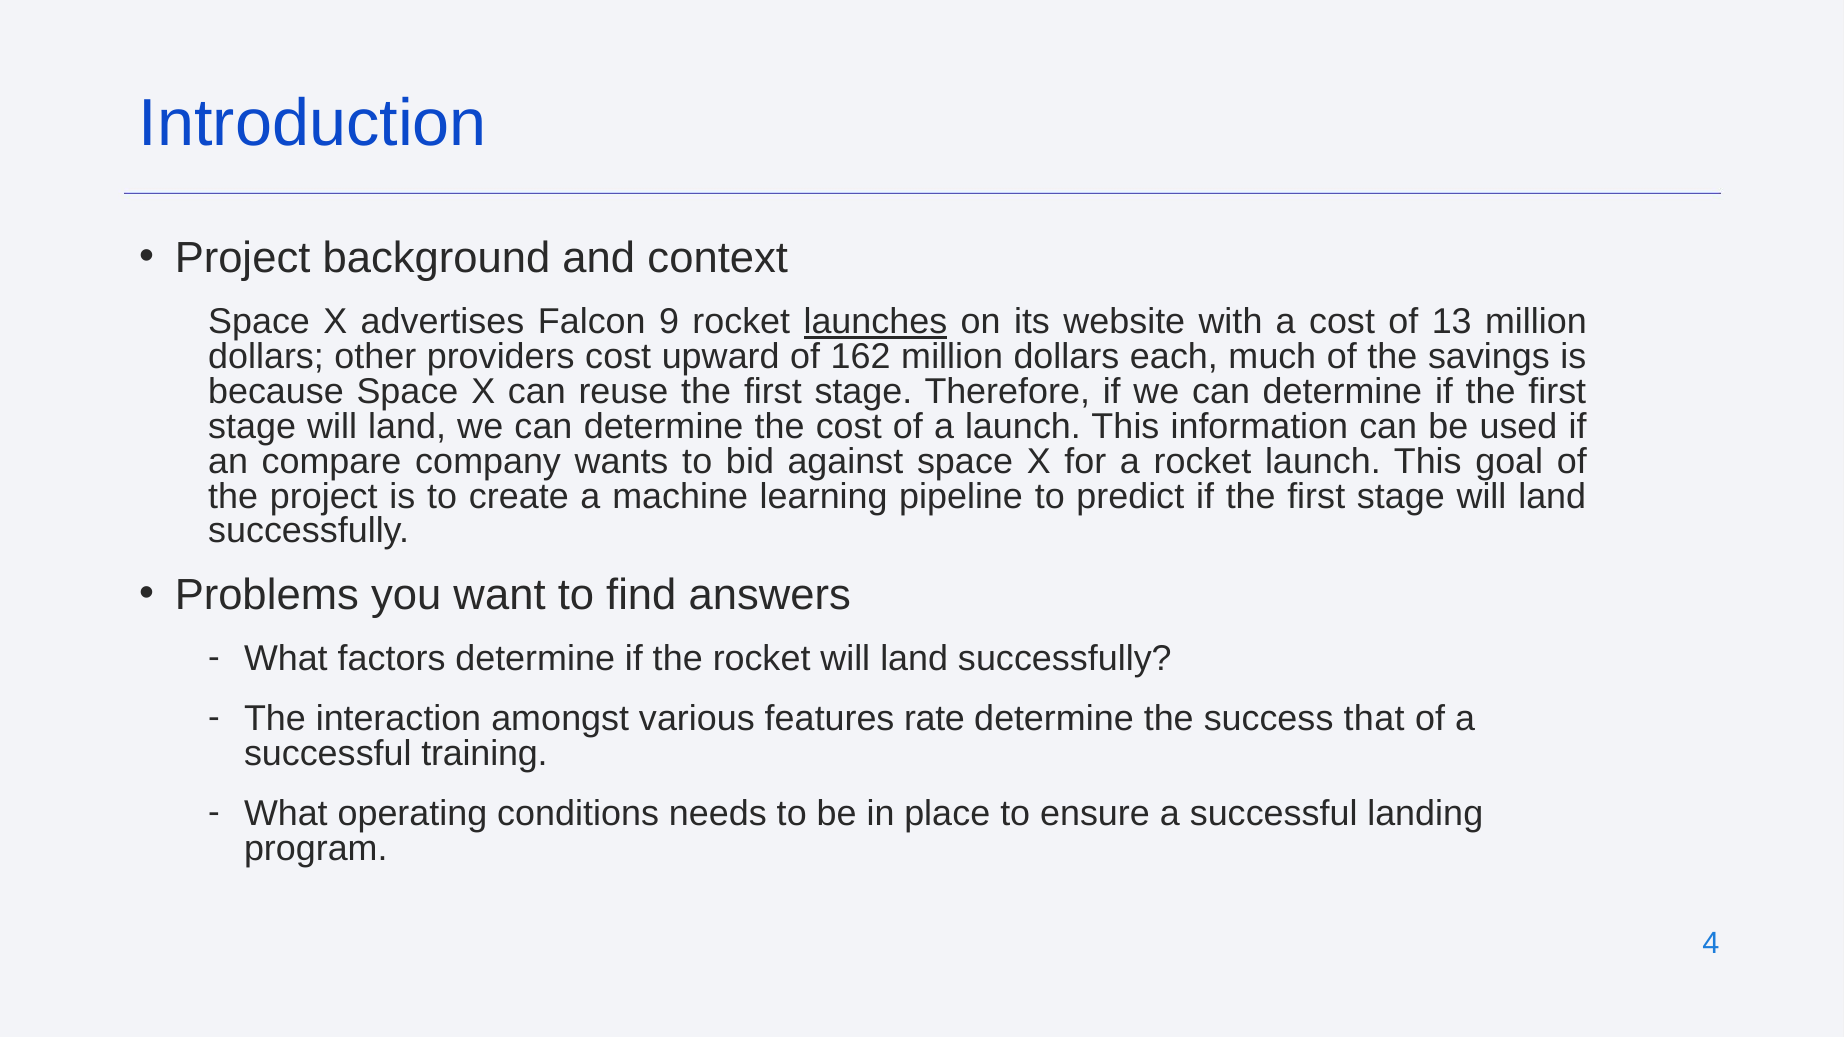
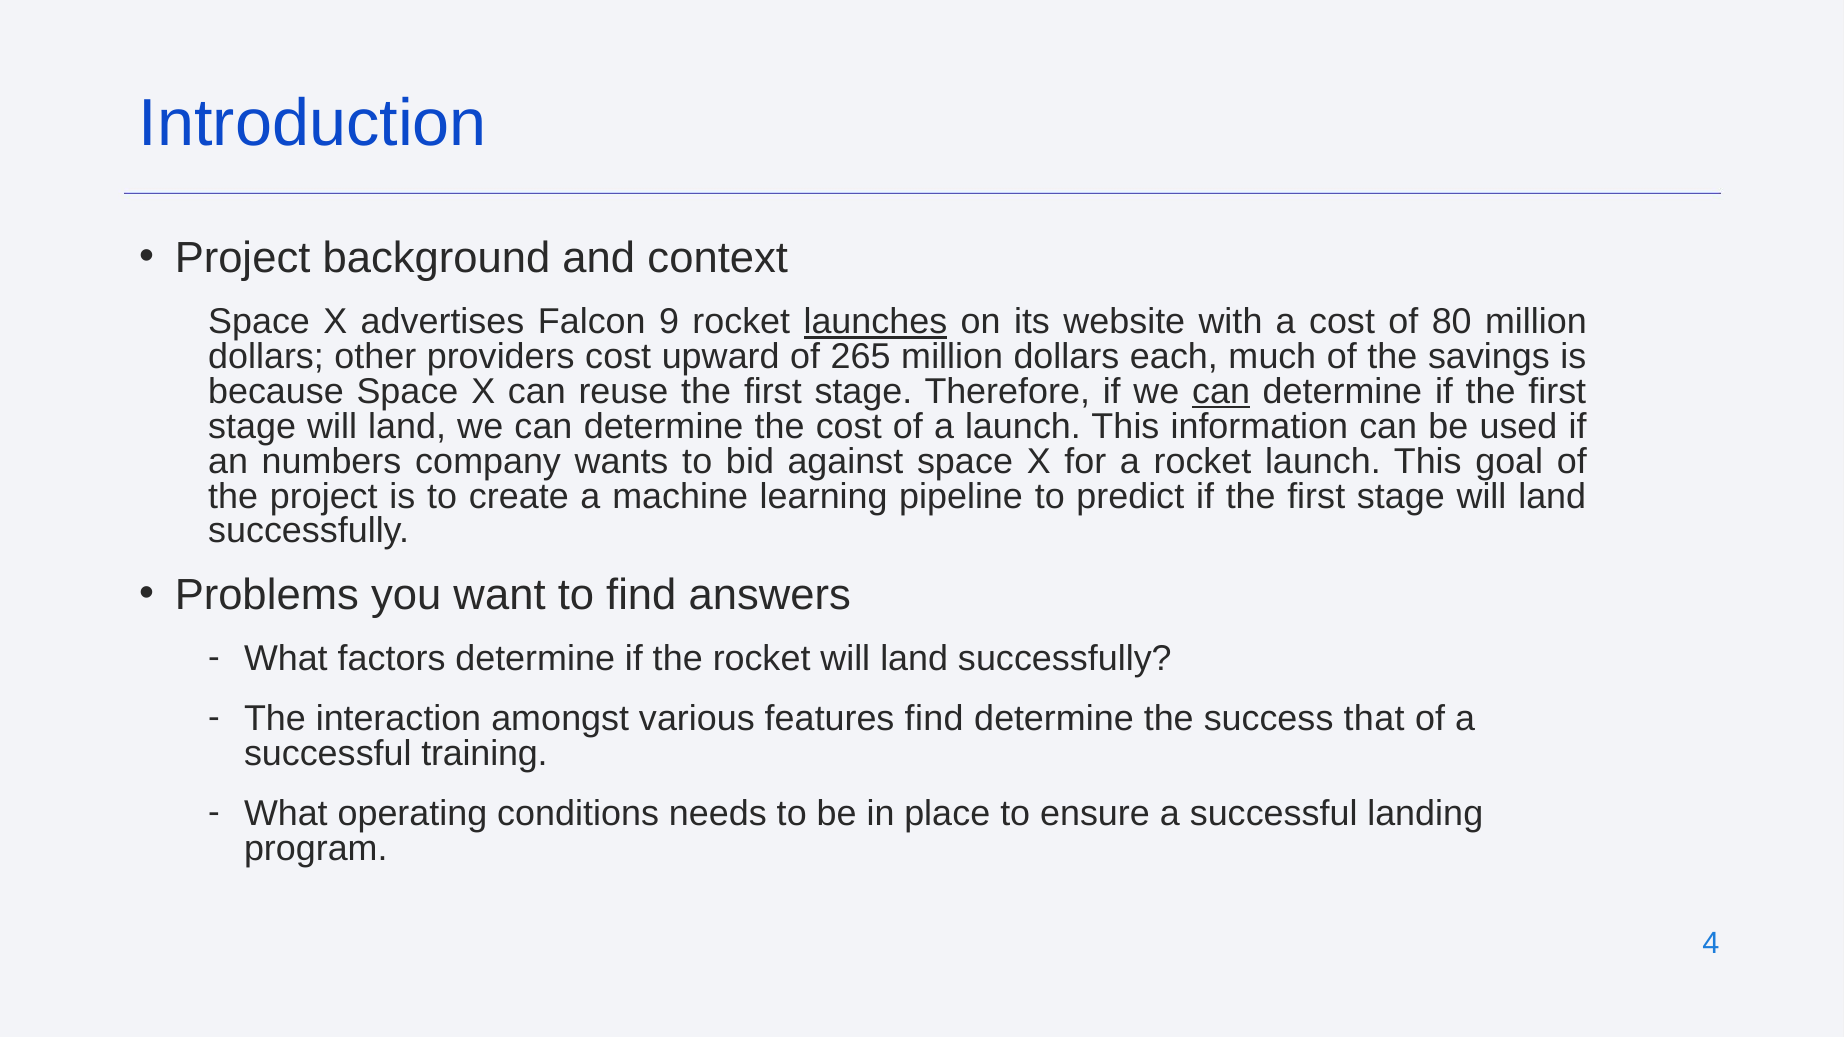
13: 13 -> 80
162: 162 -> 265
can at (1221, 392) underline: none -> present
compare: compare -> numbers
features rate: rate -> find
